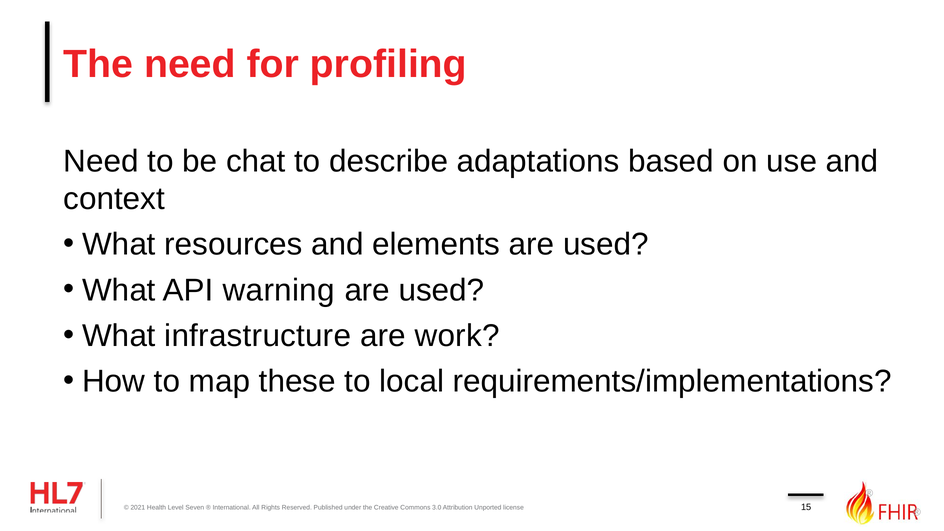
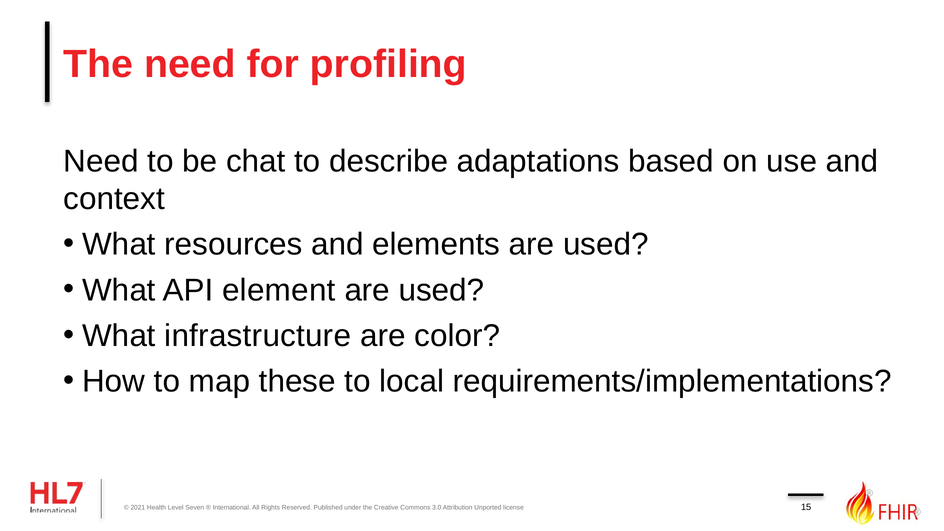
warning: warning -> element
work: work -> color
